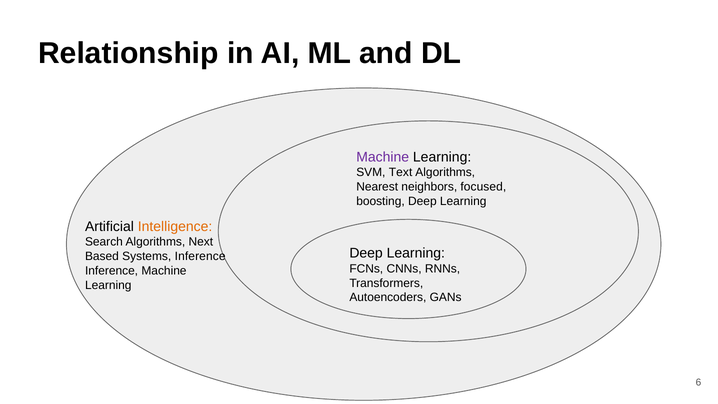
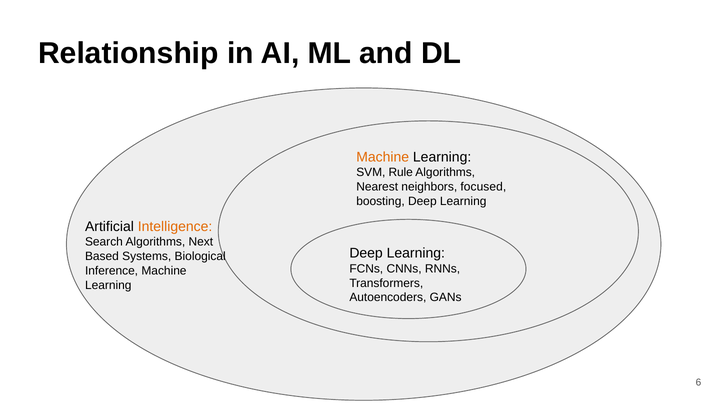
Machine at (383, 157) colour: purple -> orange
Text: Text -> Rule
Systems Inference: Inference -> Biological
